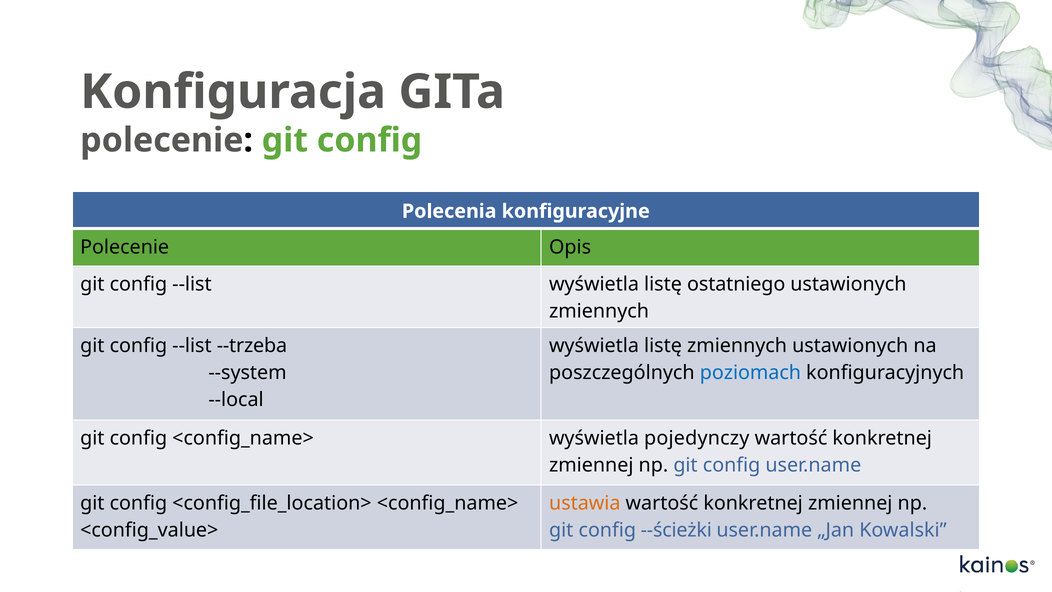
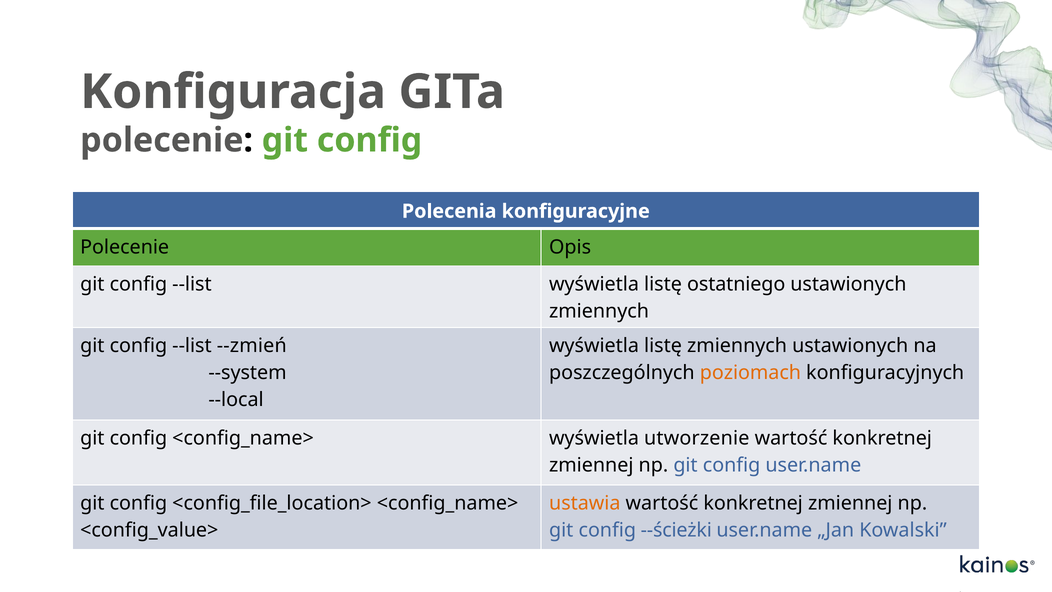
--trzeba: --trzeba -> --zmień
poziomach colour: blue -> orange
pojedynczy: pojedynczy -> utworzenie
